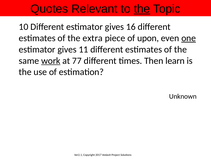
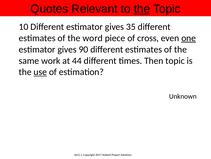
16: 16 -> 35
extra: extra -> word
upon: upon -> cross
11: 11 -> 90
work underline: present -> none
77: 77 -> 44
Then learn: learn -> topic
use underline: none -> present
